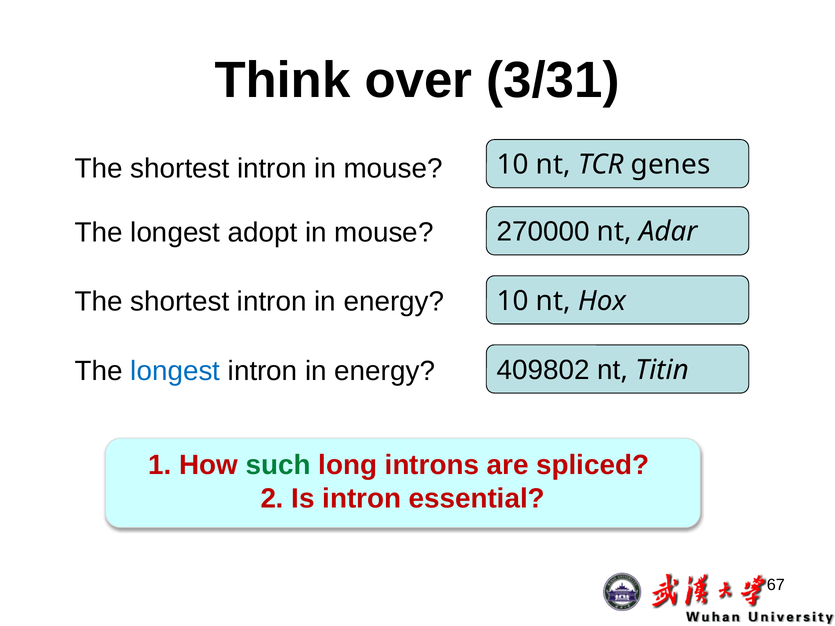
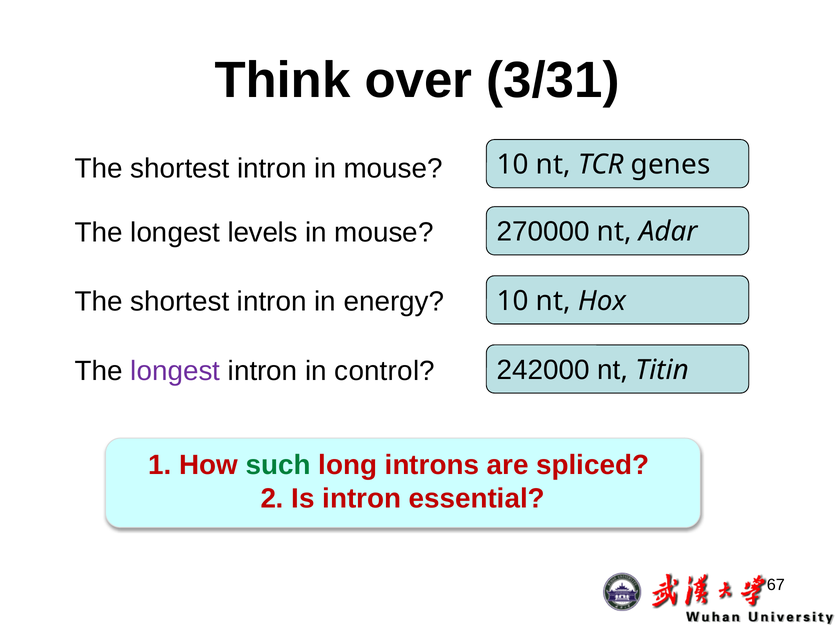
adopt: adopt -> levels
409802: 409802 -> 242000
longest at (175, 371) colour: blue -> purple
energy at (385, 371): energy -> control
